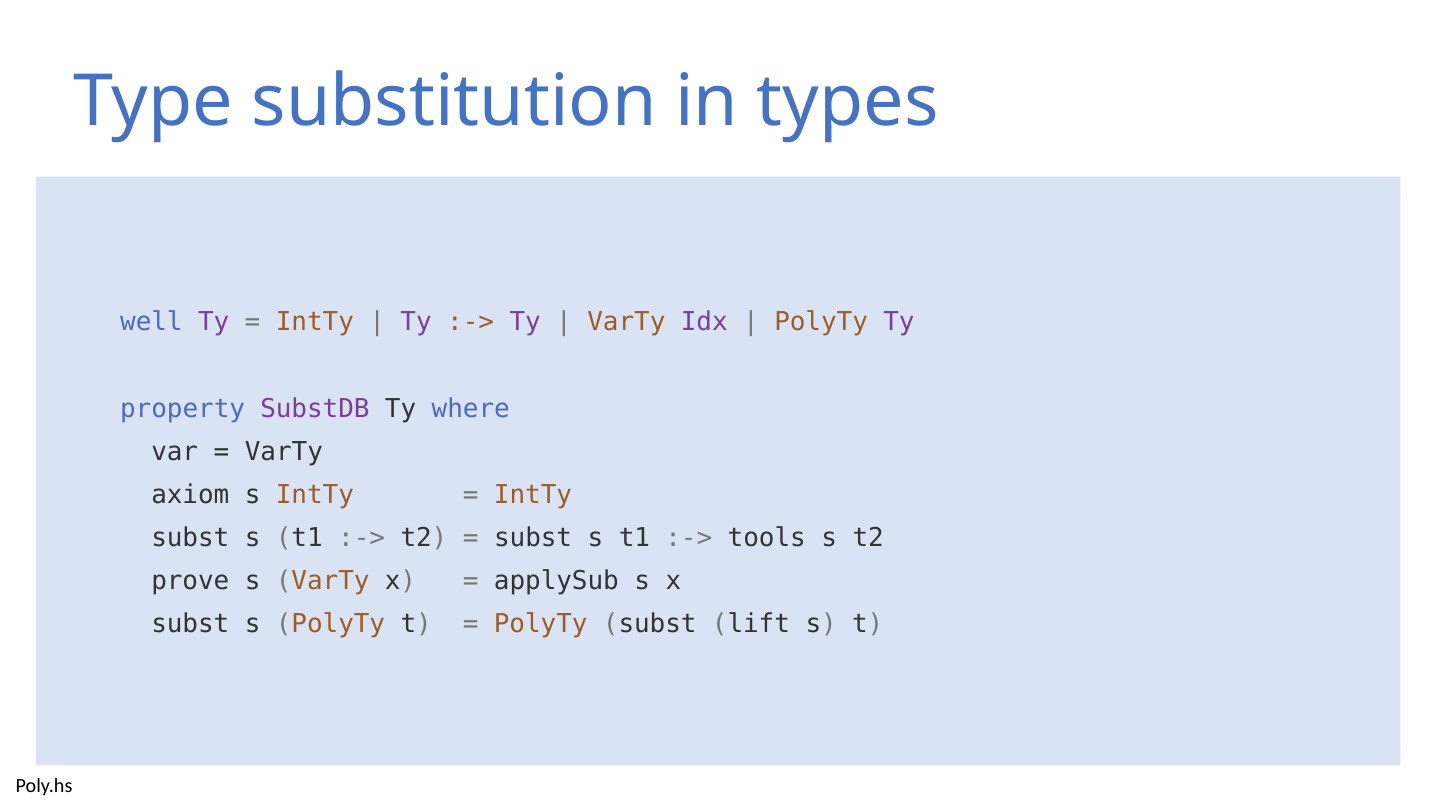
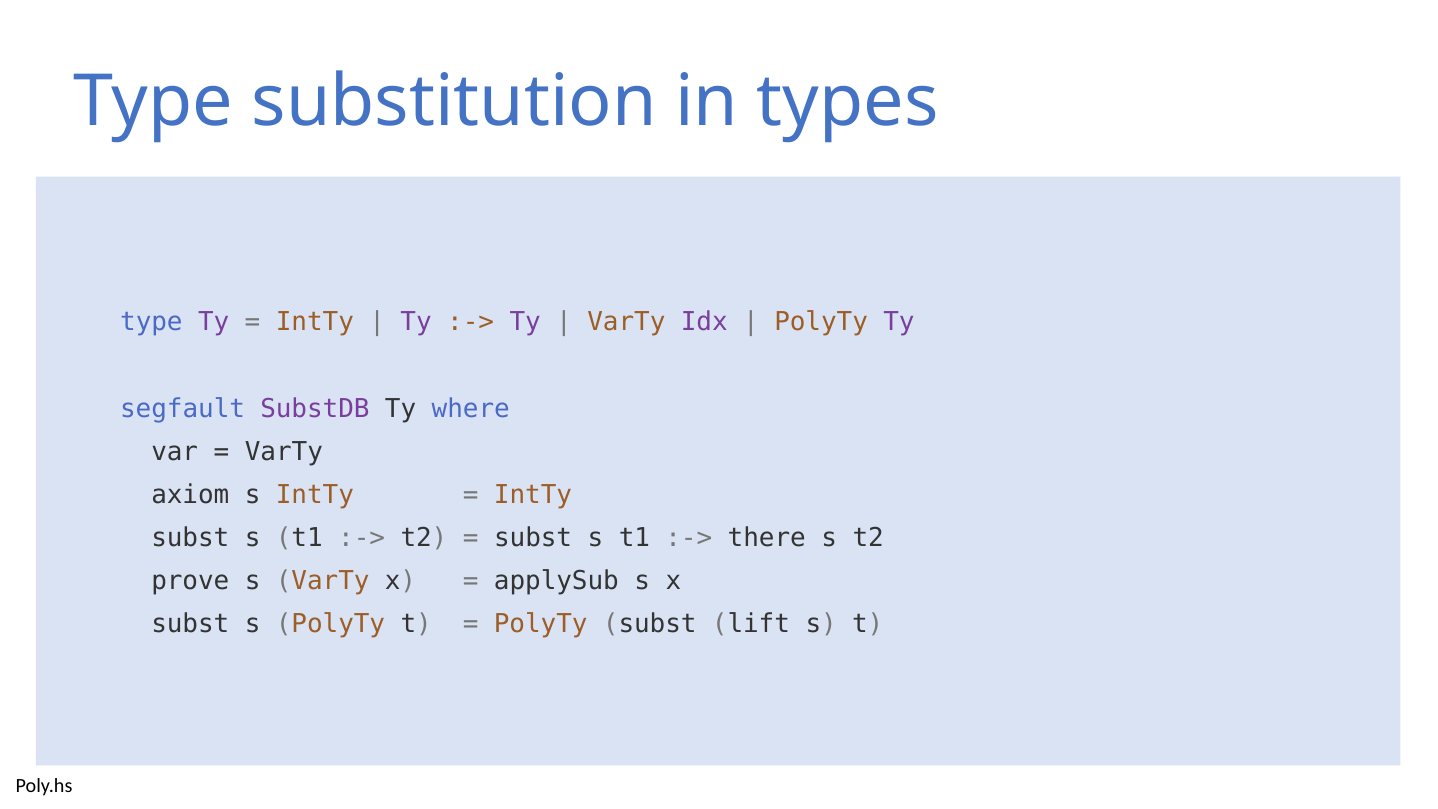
well at (151, 322): well -> type
property: property -> segfault
tools: tools -> there
